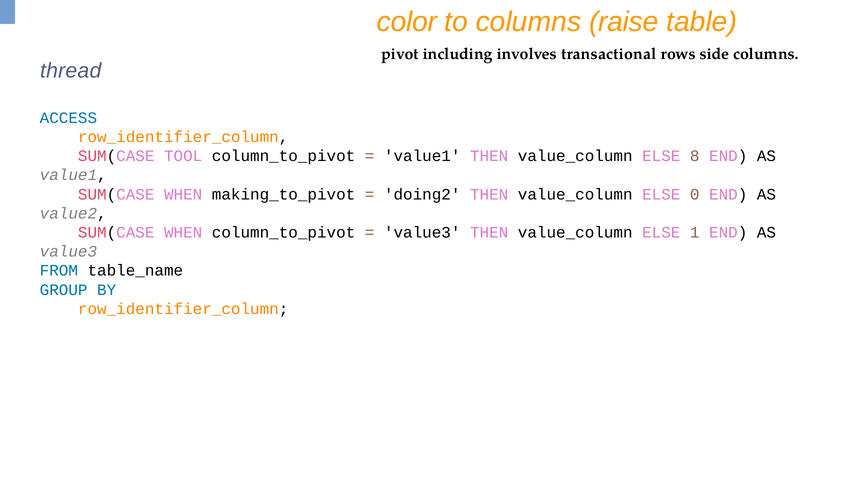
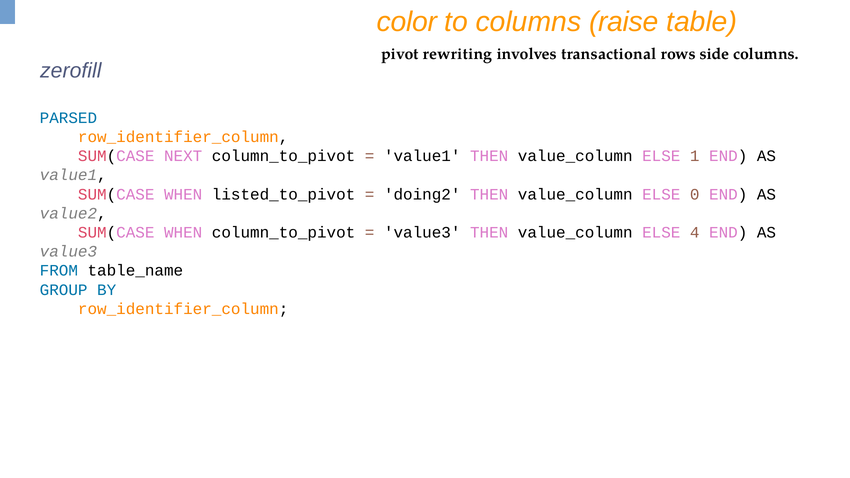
including: including -> rewriting
thread: thread -> zerofill
ACCESS: ACCESS -> PARSED
TOOL: TOOL -> NEXT
8: 8 -> 1
making_to_pivot: making_to_pivot -> listed_to_pivot
1: 1 -> 4
